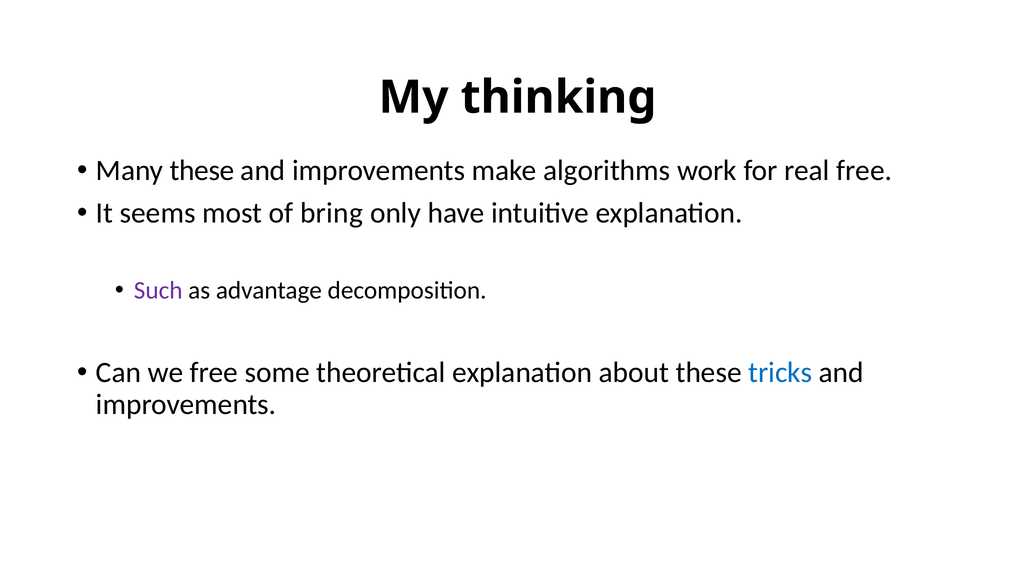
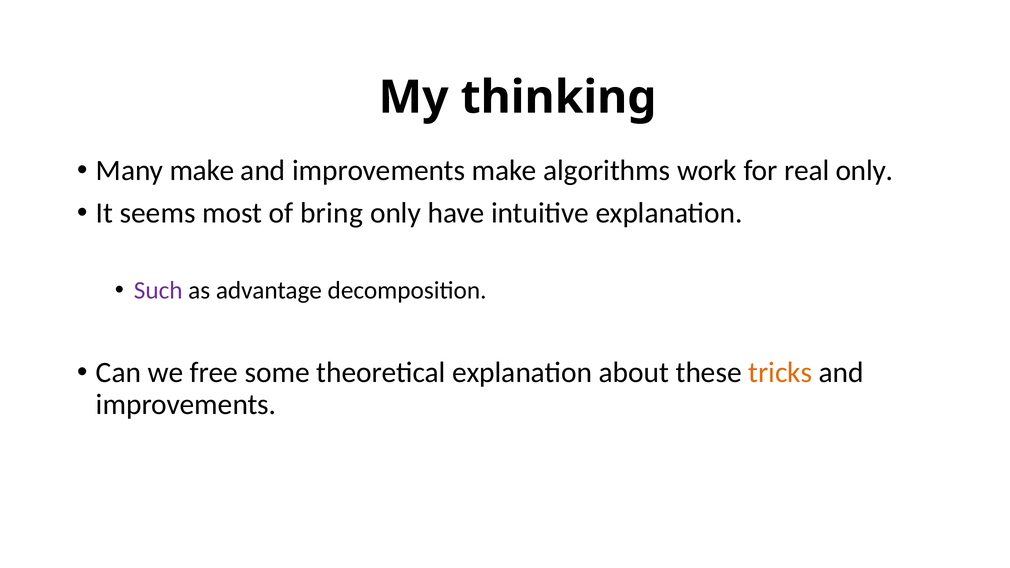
Many these: these -> make
real free: free -> only
tricks colour: blue -> orange
